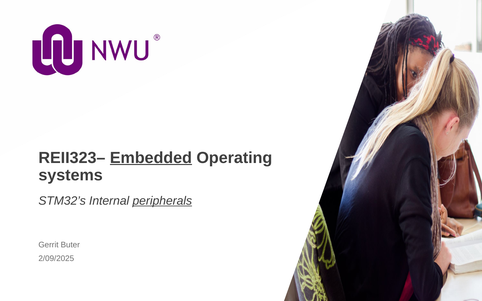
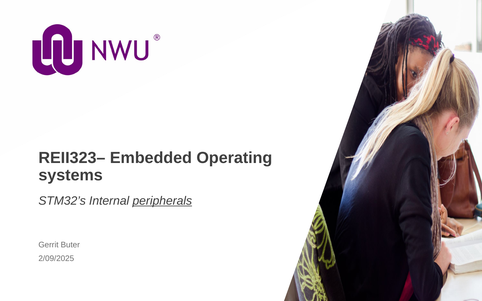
Embedded underline: present -> none
